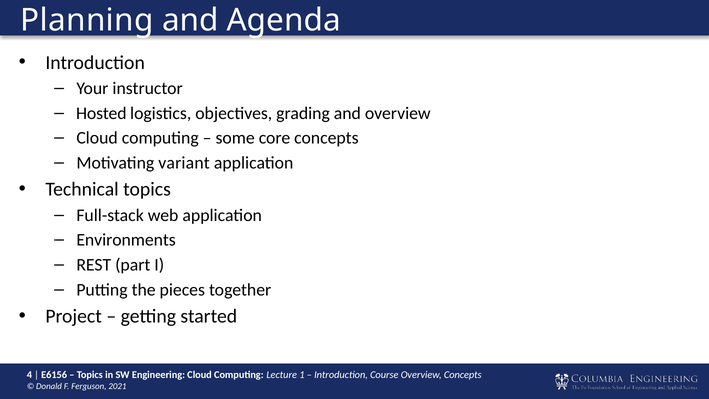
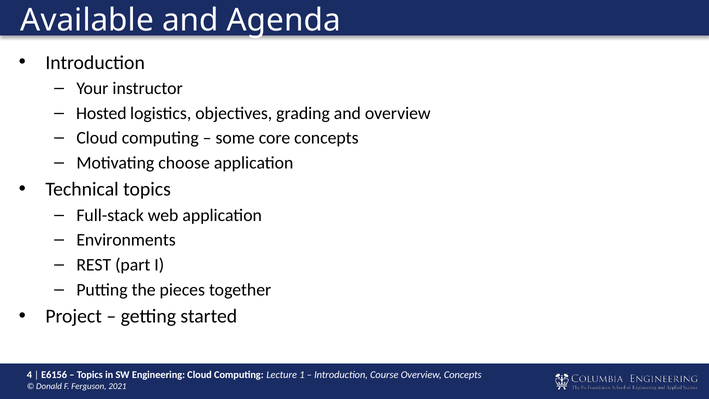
Planning: Planning -> Available
variant: variant -> choose
